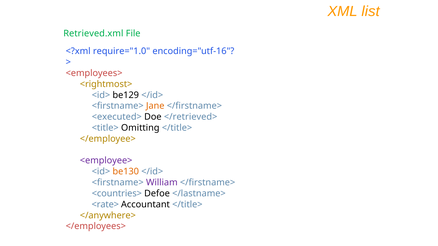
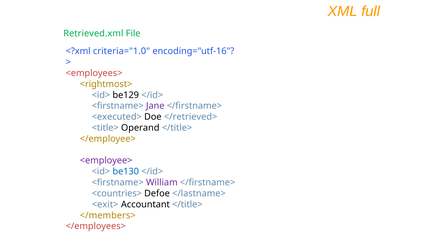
list: list -> full
require="1.0: require="1.0 -> criteria="1.0
Jane colour: orange -> purple
Omitting: Omitting -> Operand
be130 colour: orange -> blue
<rate>: <rate> -> <exit>
</anywhere>: </anywhere> -> </members>
